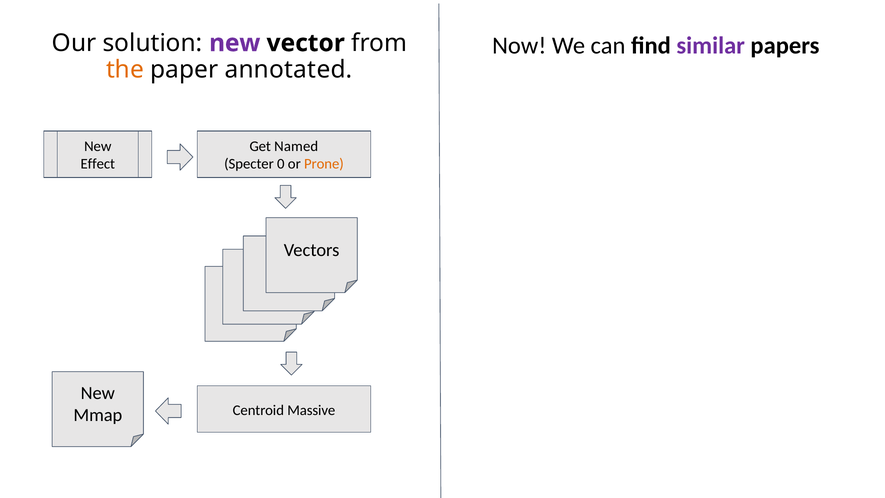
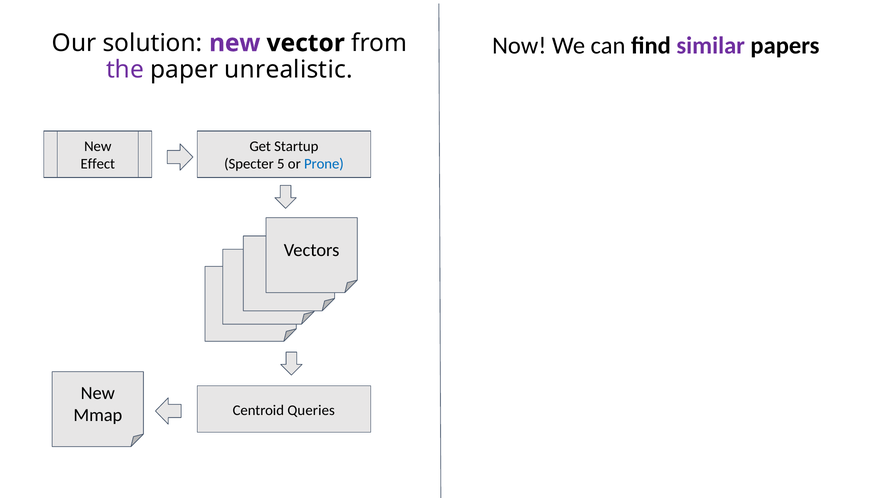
the colour: orange -> purple
annotated: annotated -> unrealistic
Named: Named -> Startup
0: 0 -> 5
Prone colour: orange -> blue
Massive: Massive -> Queries
